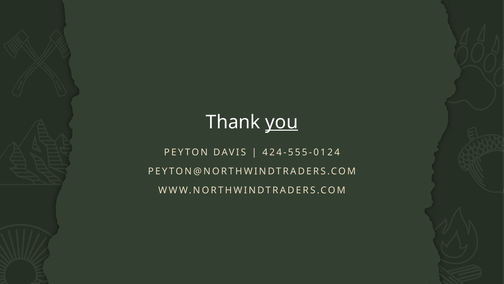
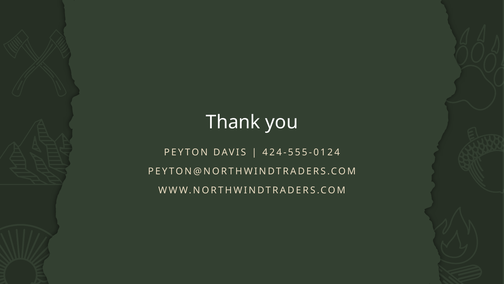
you underline: present -> none
